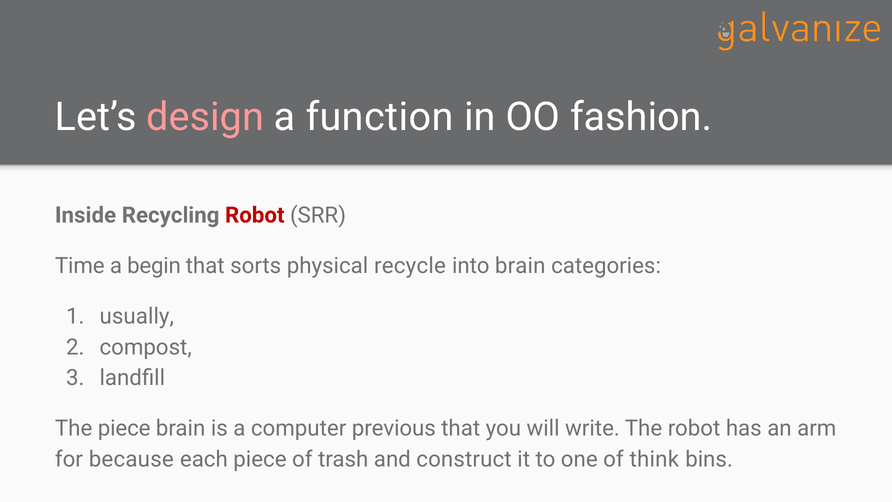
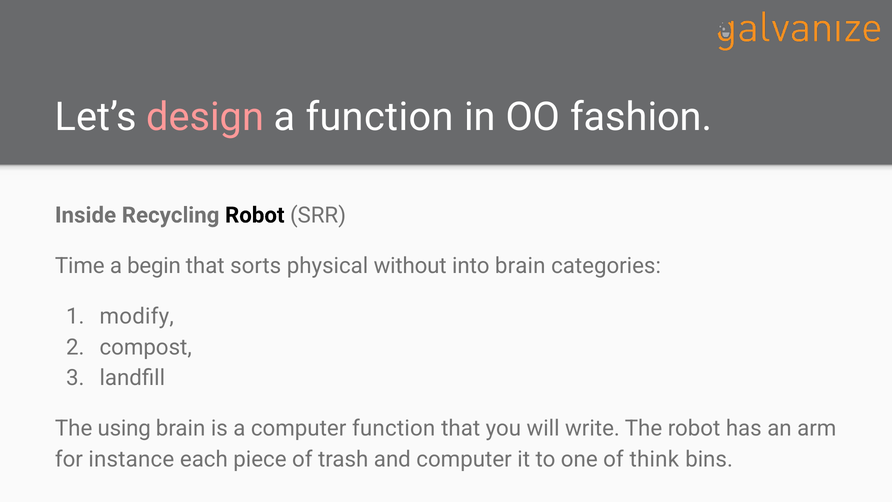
Robot at (255, 215) colour: red -> black
recycle: recycle -> without
usually: usually -> modify
The piece: piece -> using
computer previous: previous -> function
because: because -> instance
and construct: construct -> computer
